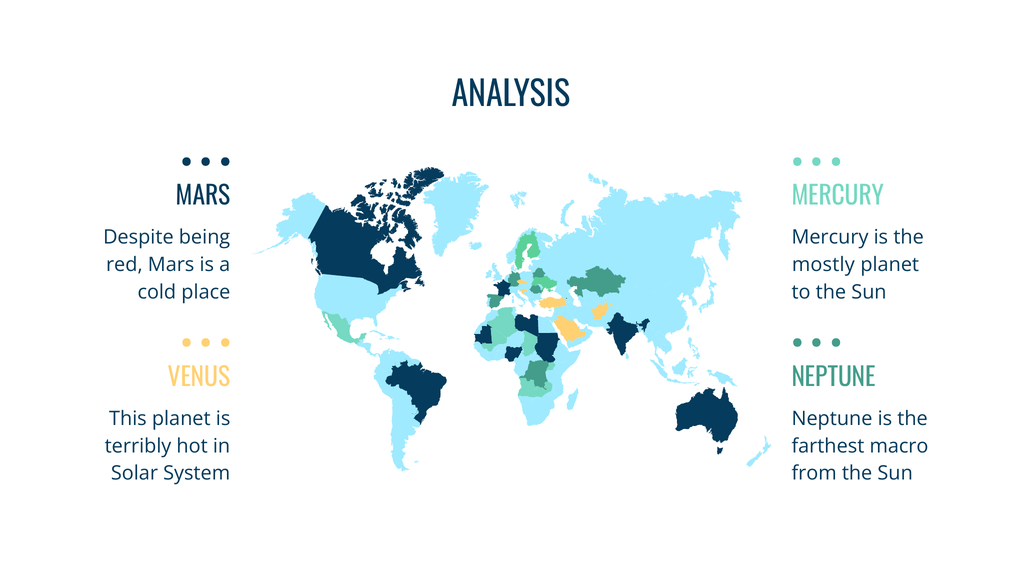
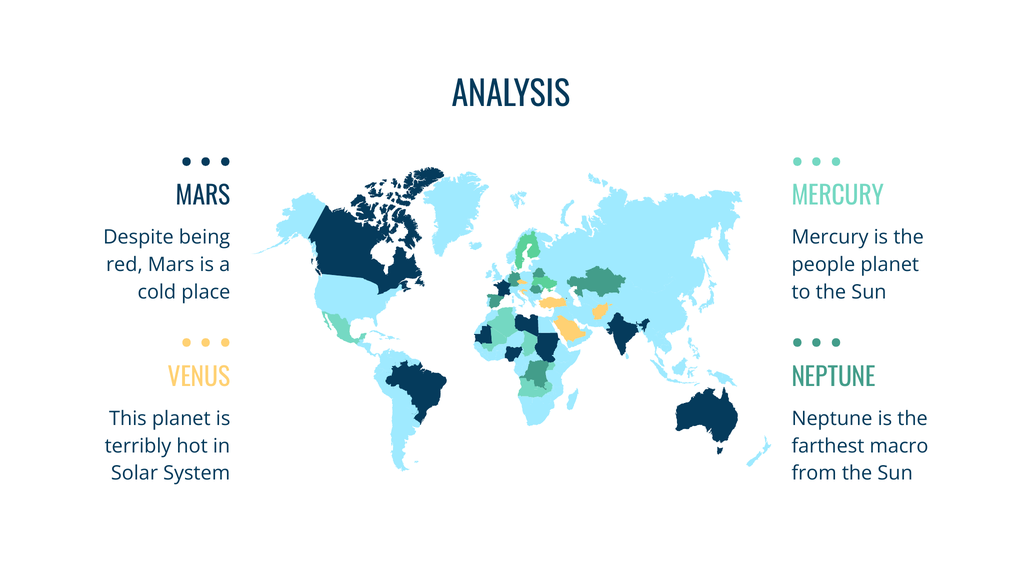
mostly: mostly -> people
